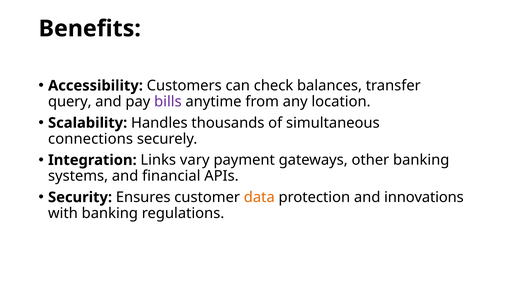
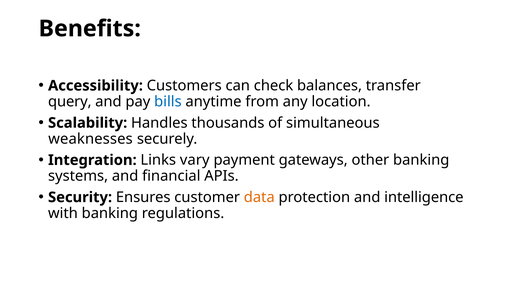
bills colour: purple -> blue
connections: connections -> weaknesses
innovations: innovations -> intelligence
